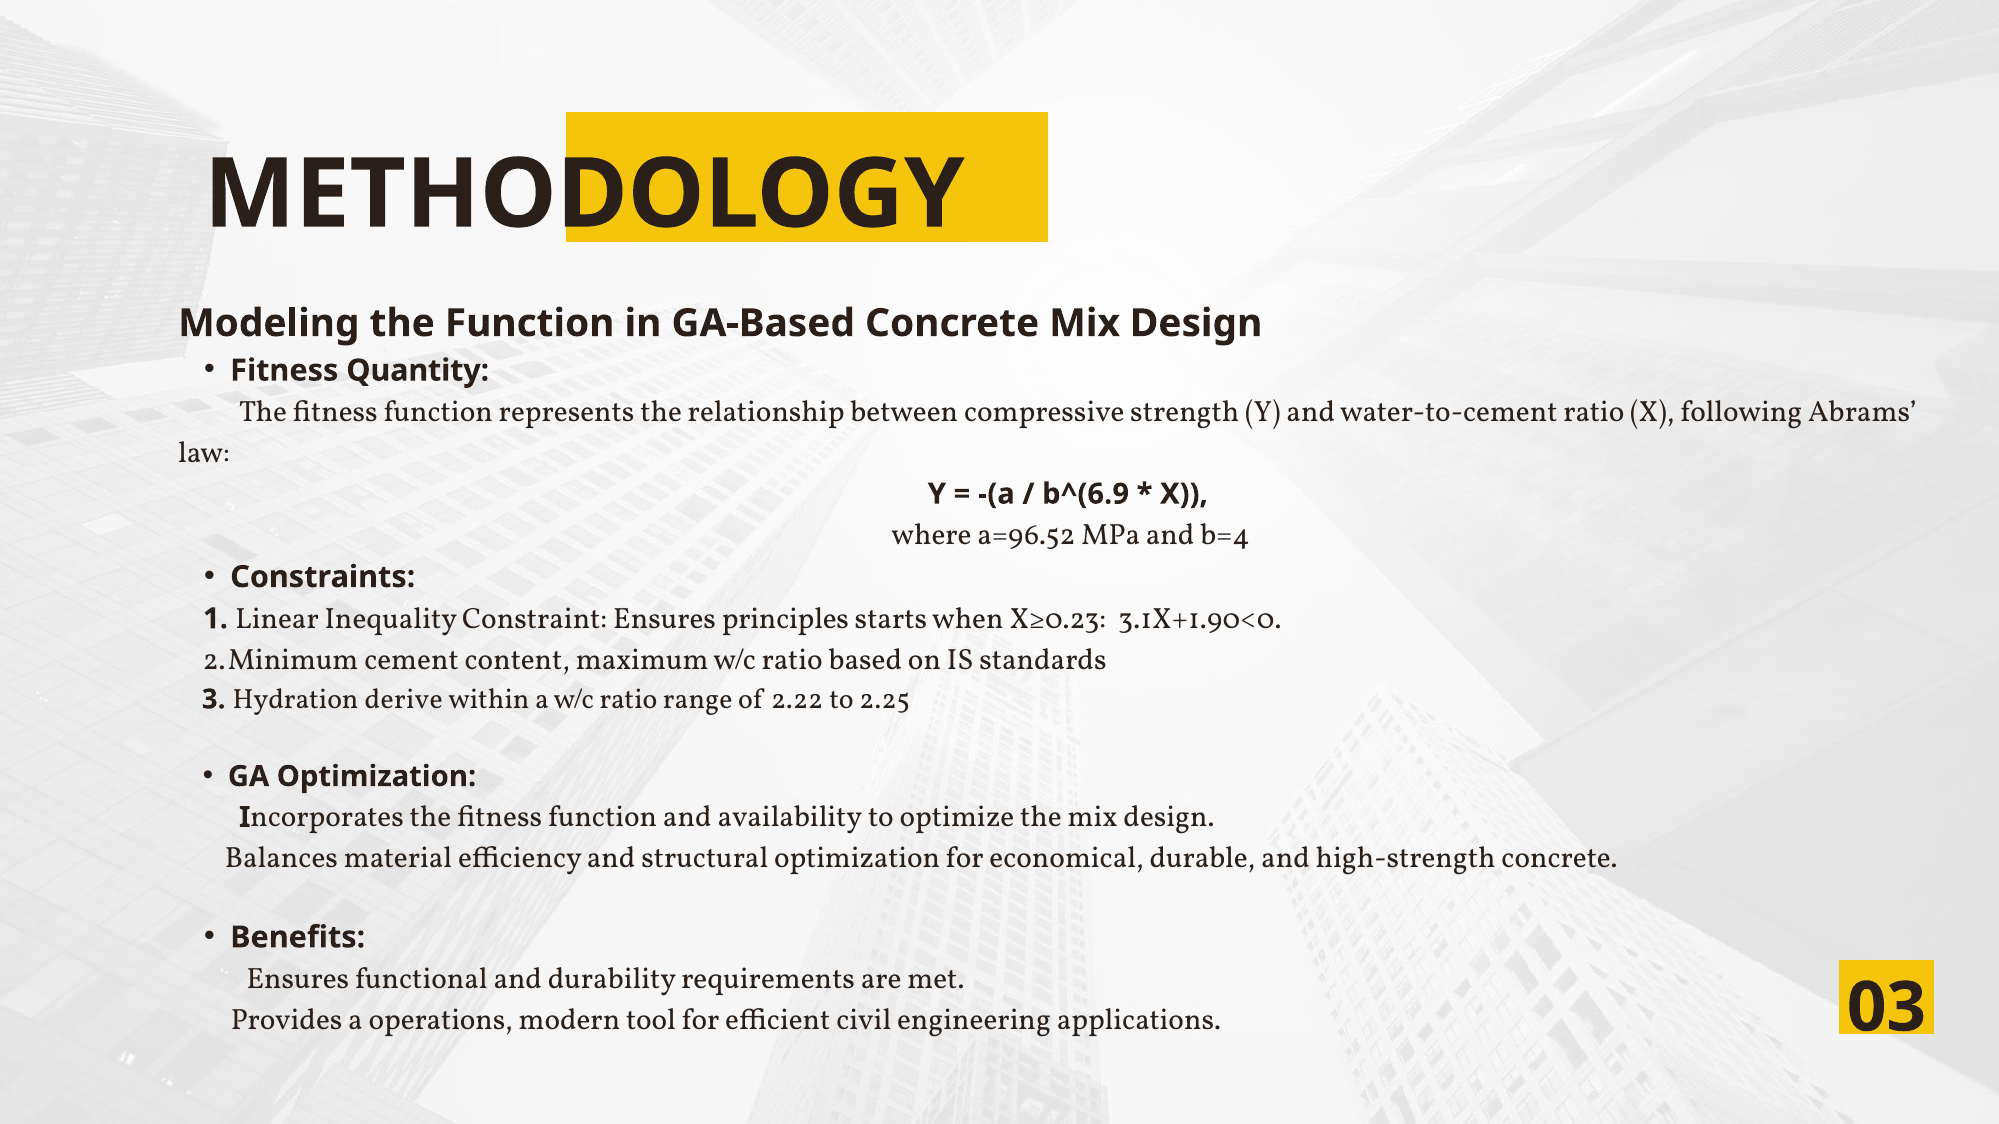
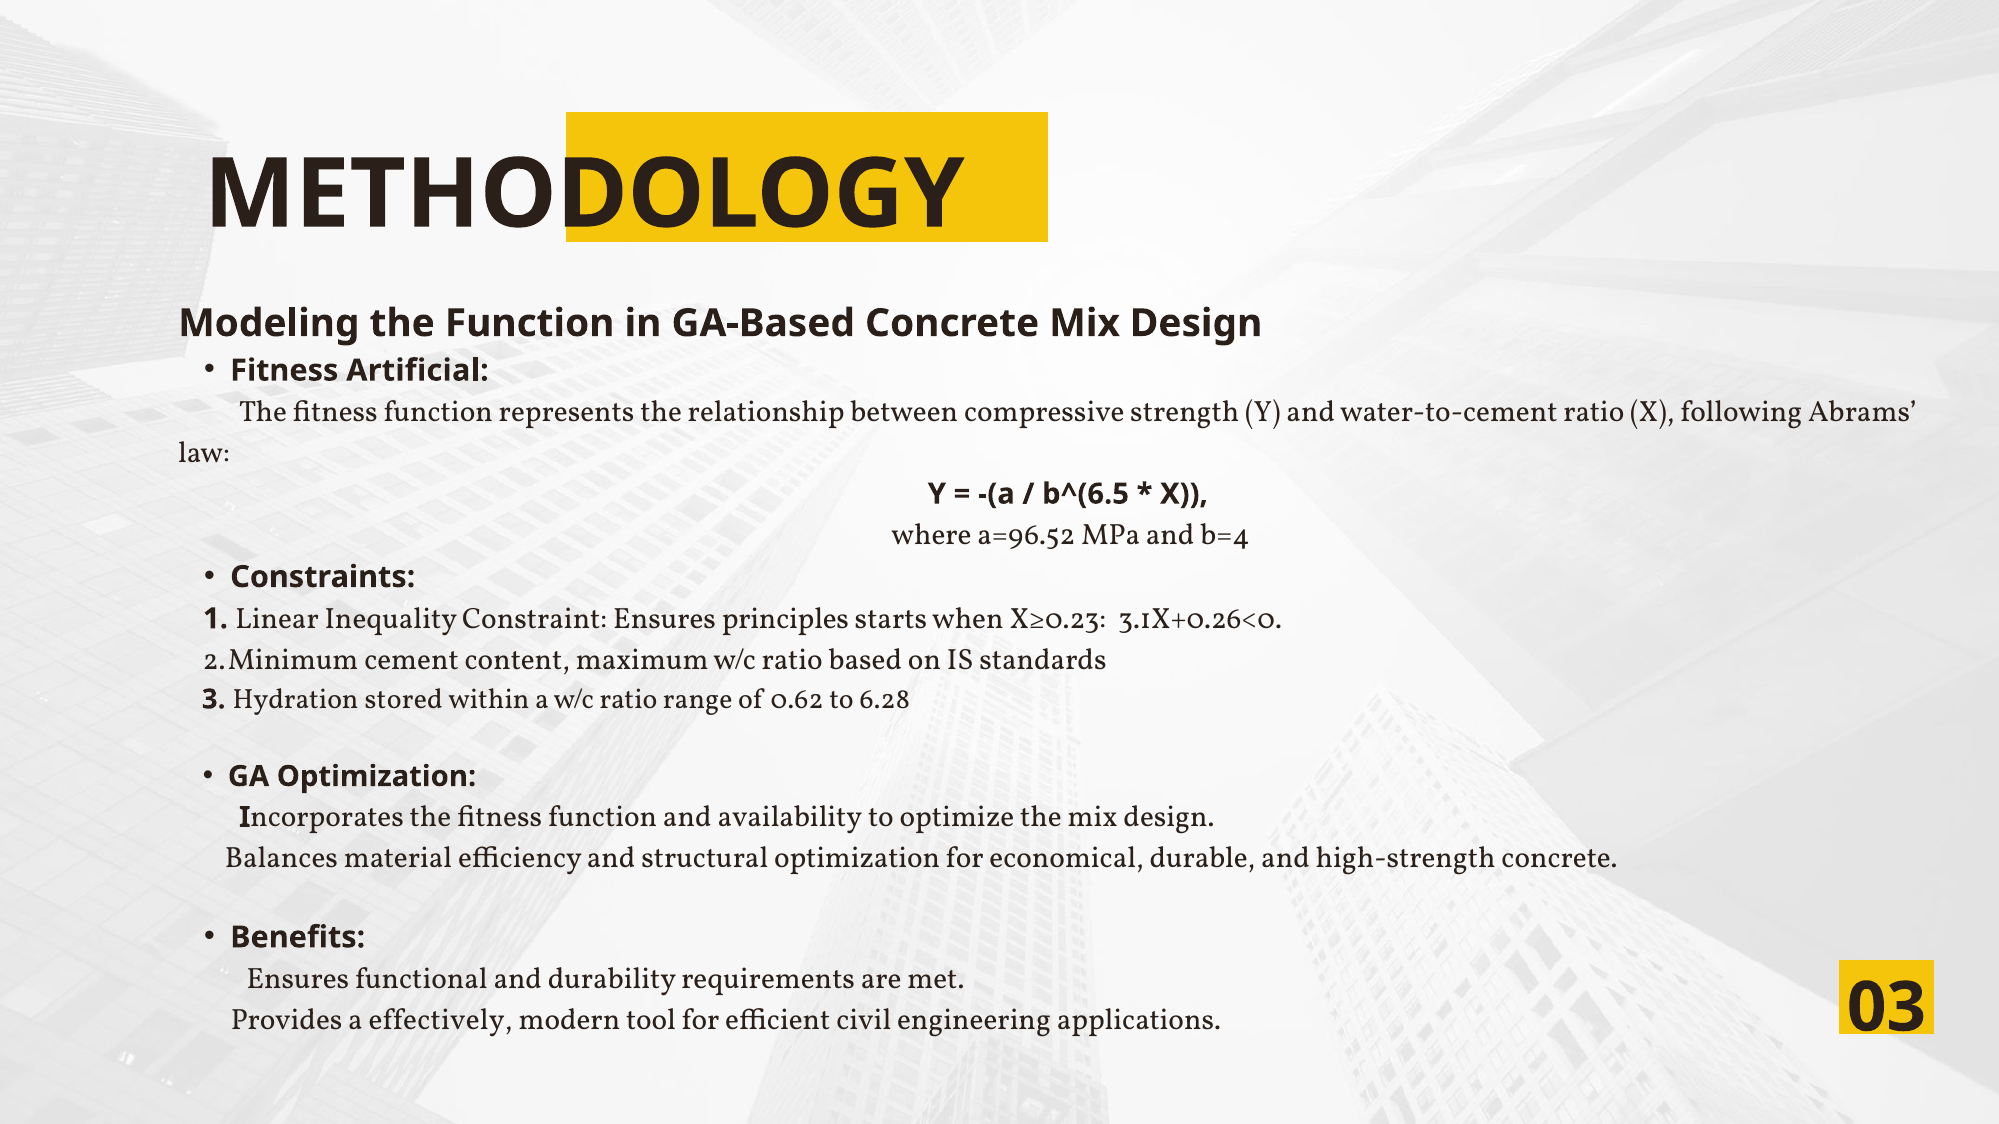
Quantity: Quantity -> Artificial
b^(6.9: b^(6.9 -> b^(6.5
3.1X+1.90<0: 3.1X+1.90<0 -> 3.1X+0.26<0
derive: derive -> stored
2.22: 2.22 -> 0.62
2.25: 2.25 -> 6.28
operations: operations -> effectively
